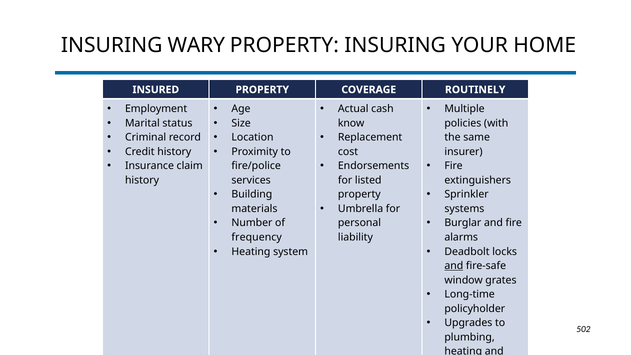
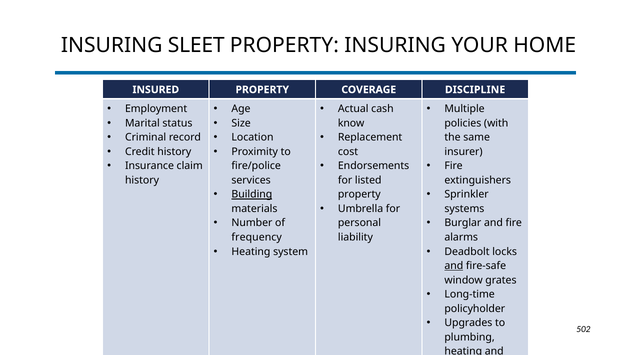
WARY: WARY -> SLEET
ROUTINELY: ROUTINELY -> DISCIPLINE
Building underline: none -> present
